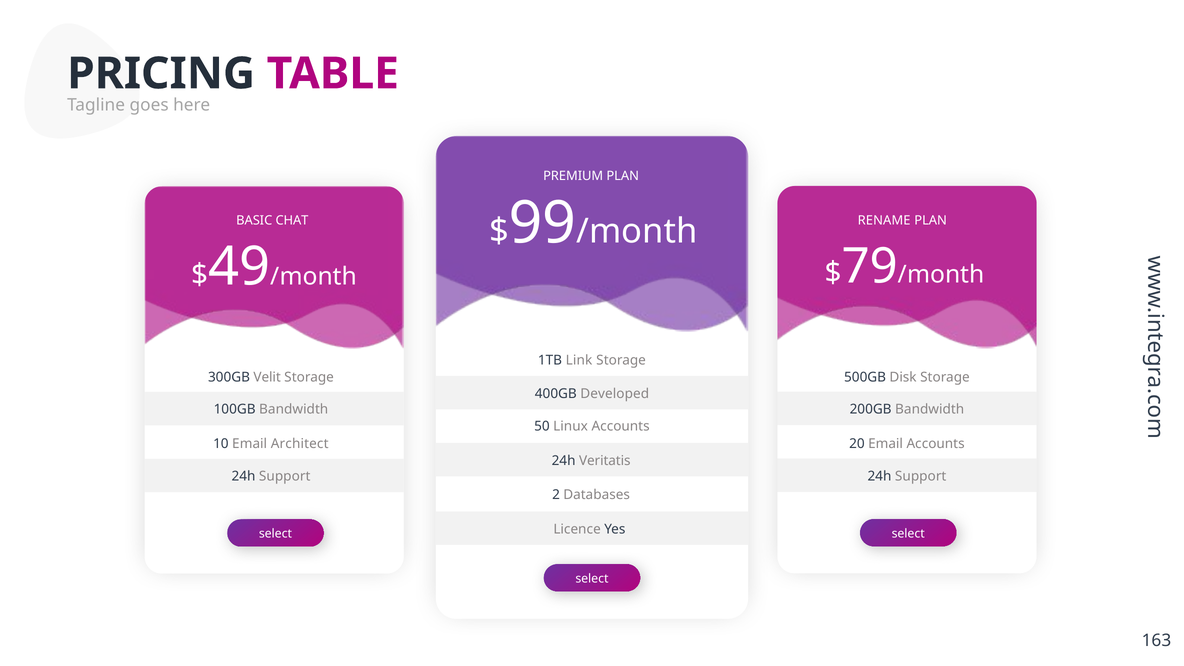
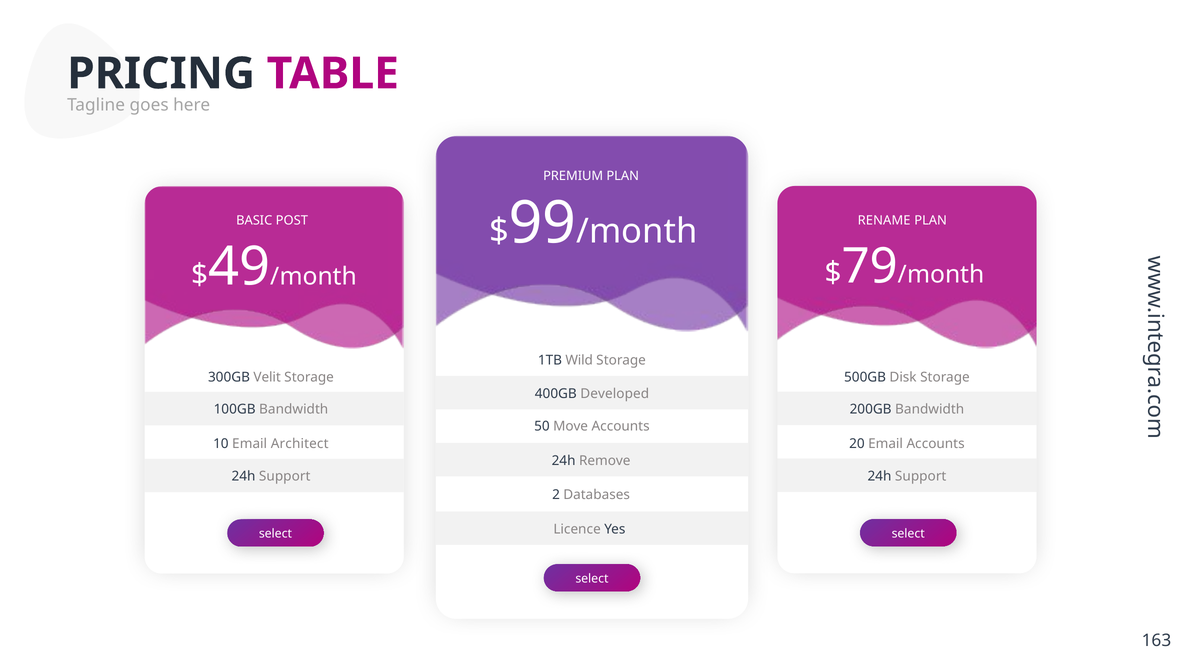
CHAT: CHAT -> POST
Link: Link -> Wild
Linux: Linux -> Move
Veritatis: Veritatis -> Remove
